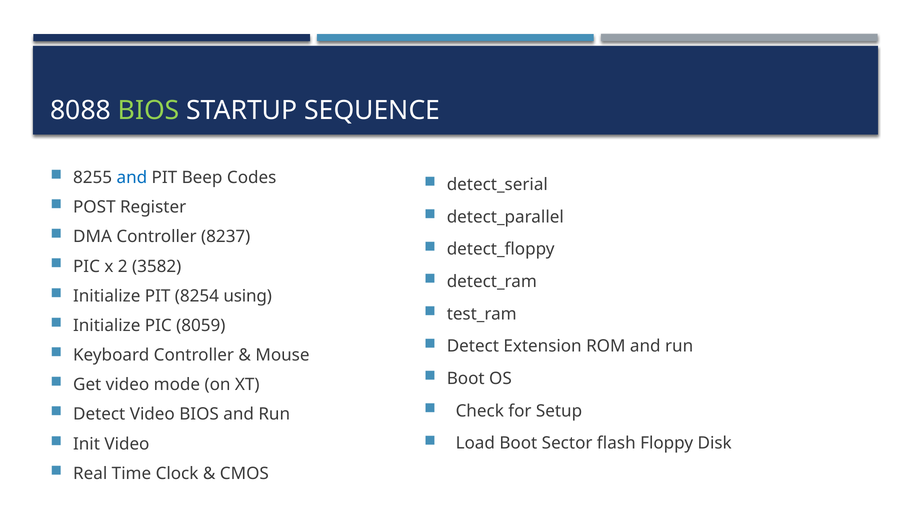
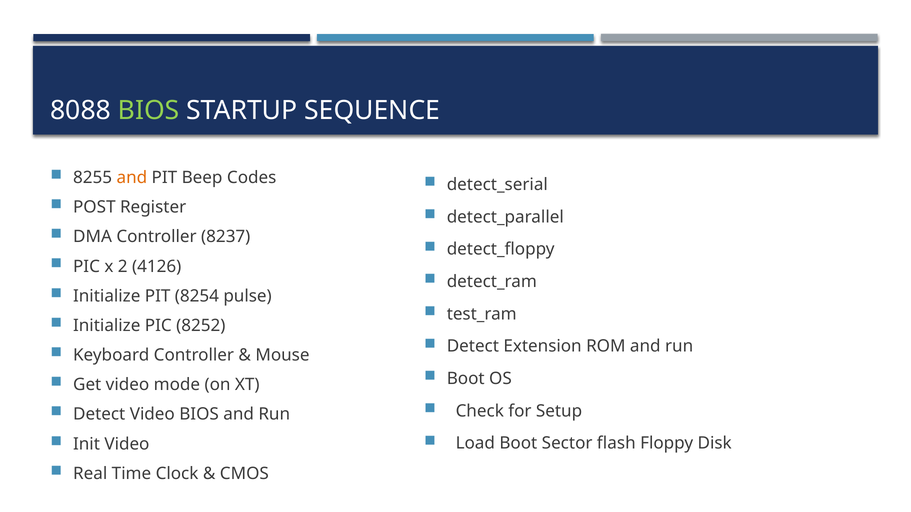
and at (132, 178) colour: blue -> orange
3582: 3582 -> 4126
using: using -> pulse
8059: 8059 -> 8252
